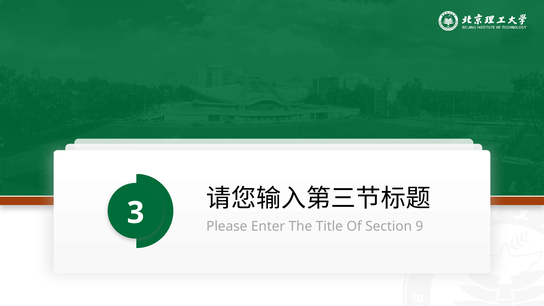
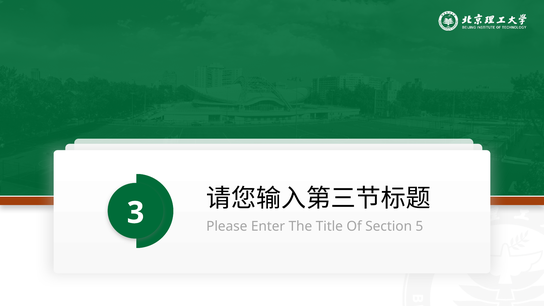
9: 9 -> 5
